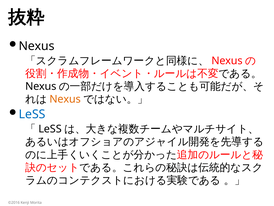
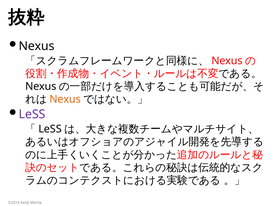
LeSS at (32, 114) colour: blue -> purple
